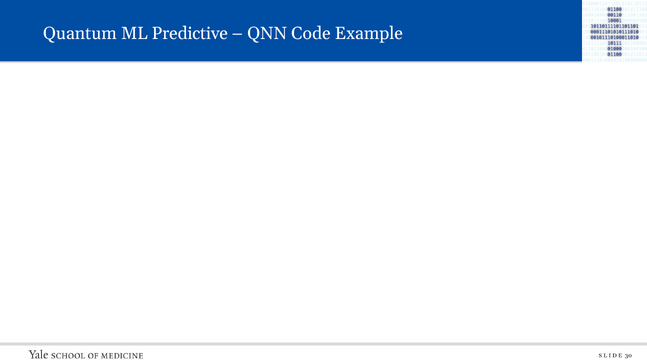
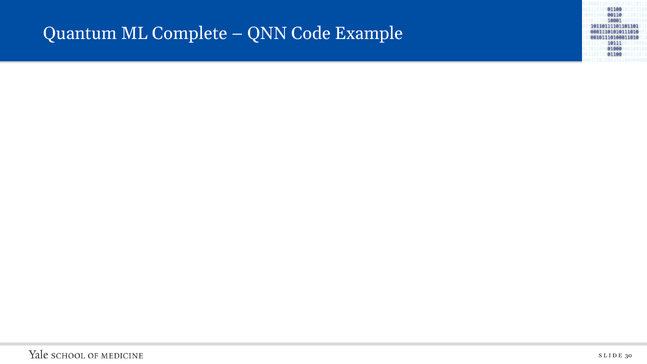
Predictive: Predictive -> Complete
